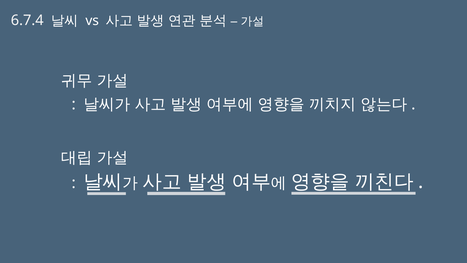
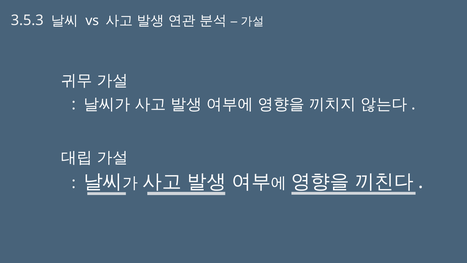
6.7.4: 6.7.4 -> 3.5.3
